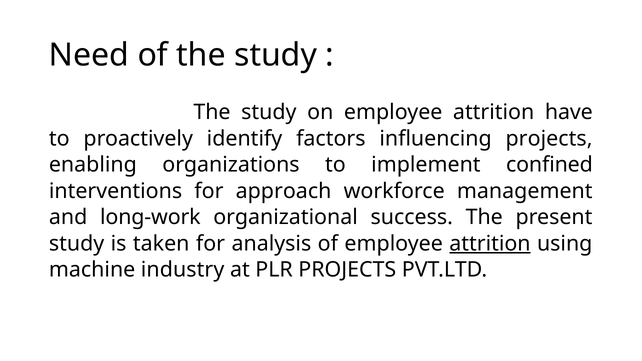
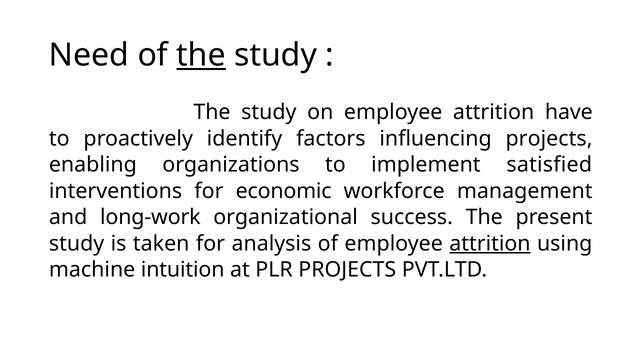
the at (201, 55) underline: none -> present
confined: confined -> satisfied
approach: approach -> economic
industry: industry -> intuition
